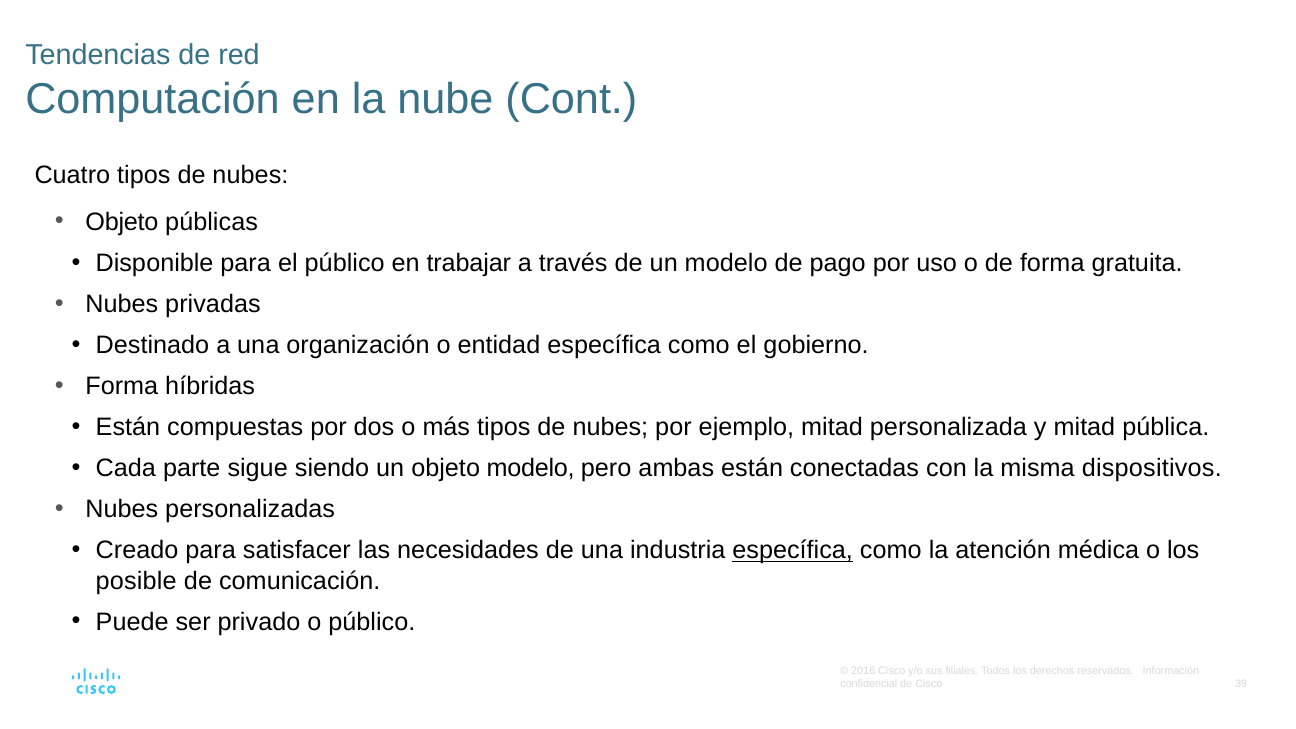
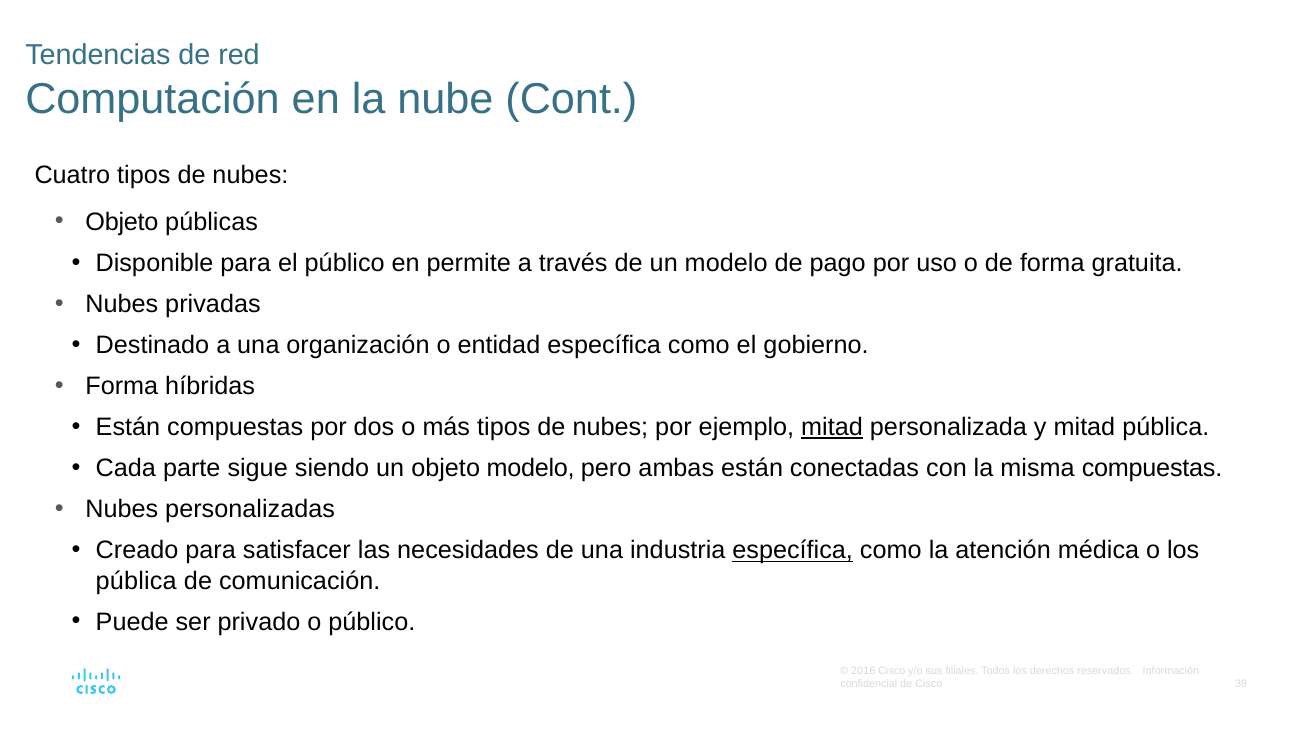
trabajar: trabajar -> permite
mitad at (832, 427) underline: none -> present
misma dispositivos: dispositivos -> compuestas
posible at (136, 581): posible -> pública
